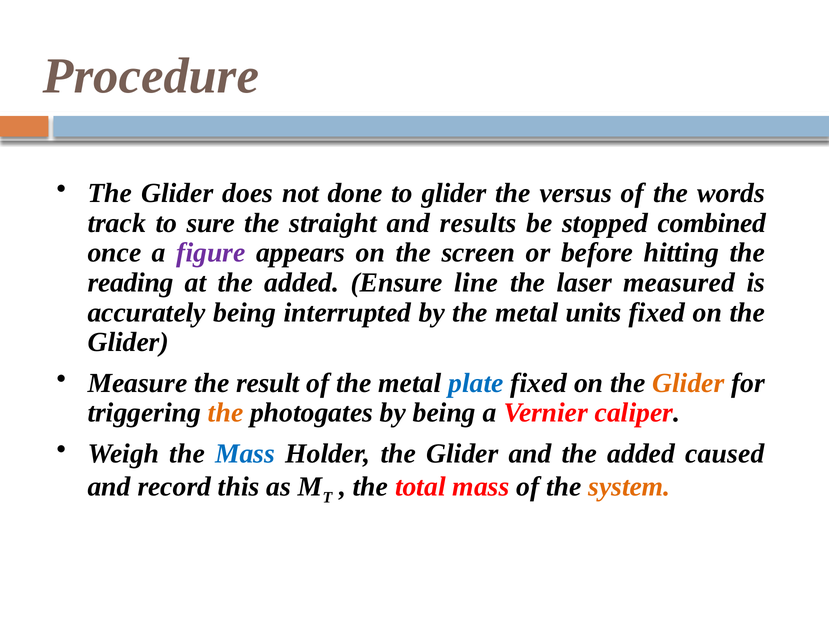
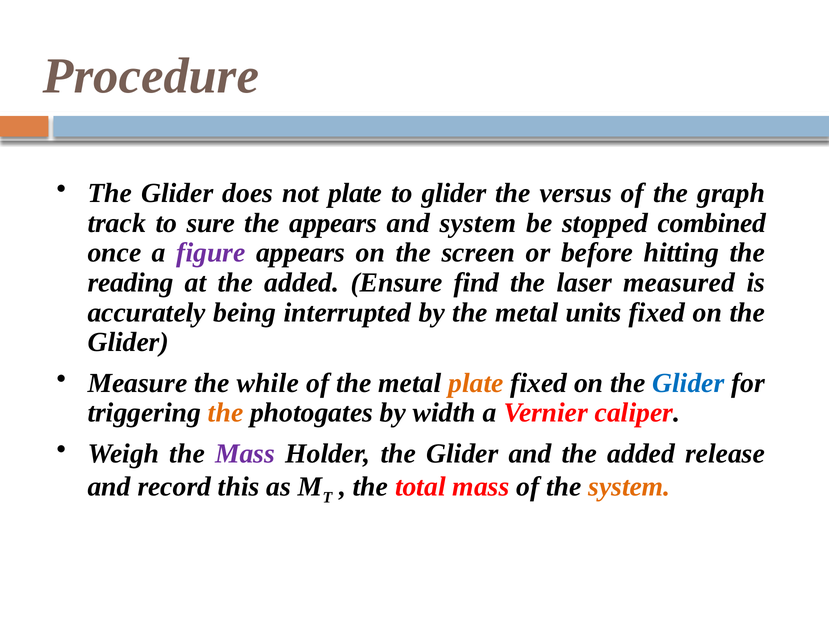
not done: done -> plate
words: words -> graph
the straight: straight -> appears
and results: results -> system
line: line -> find
result: result -> while
plate at (476, 384) colour: blue -> orange
Glider at (688, 384) colour: orange -> blue
by being: being -> width
Mass at (245, 454) colour: blue -> purple
caused: caused -> release
